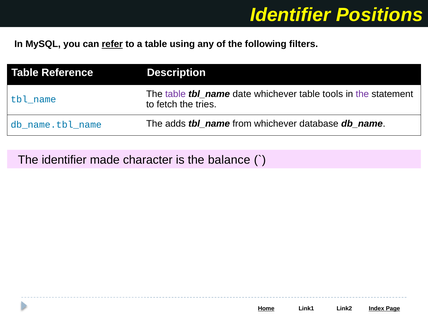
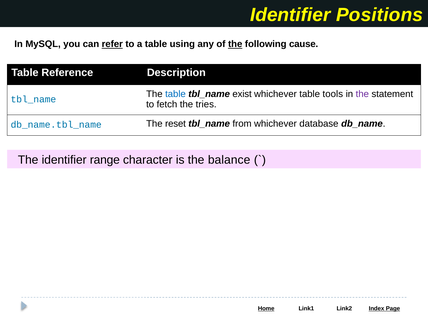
the at (235, 44) underline: none -> present
filters: filters -> cause
table at (175, 94) colour: purple -> blue
date: date -> exist
adds: adds -> reset
made: made -> range
